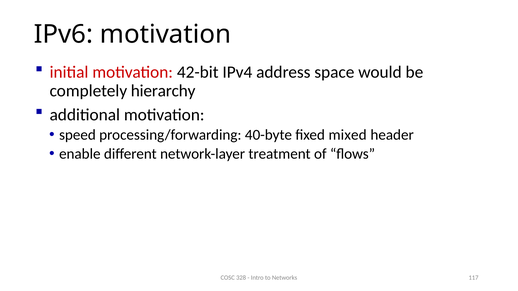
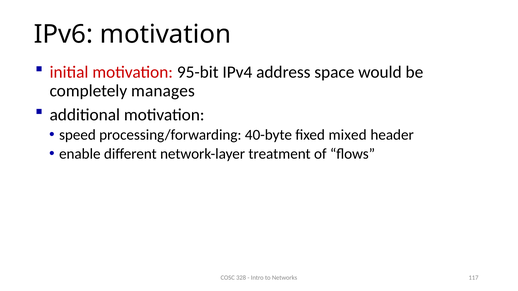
42-bit: 42-bit -> 95-bit
hierarchy: hierarchy -> manages
